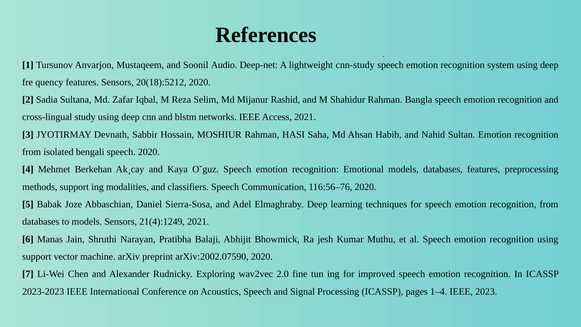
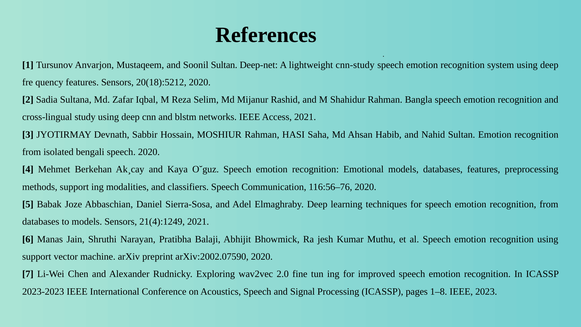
Soonil Audio: Audio -> Sultan
1–4: 1–4 -> 1–8
